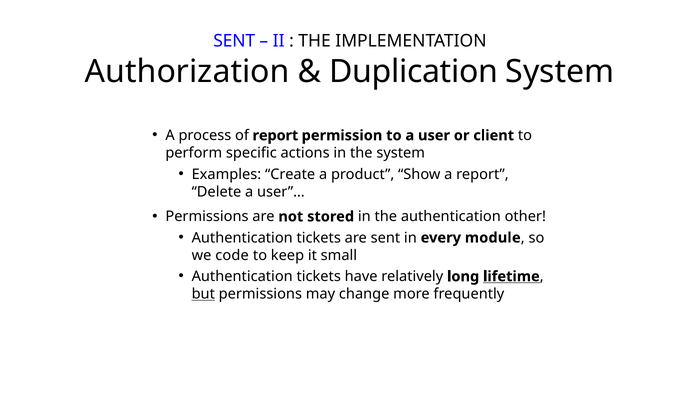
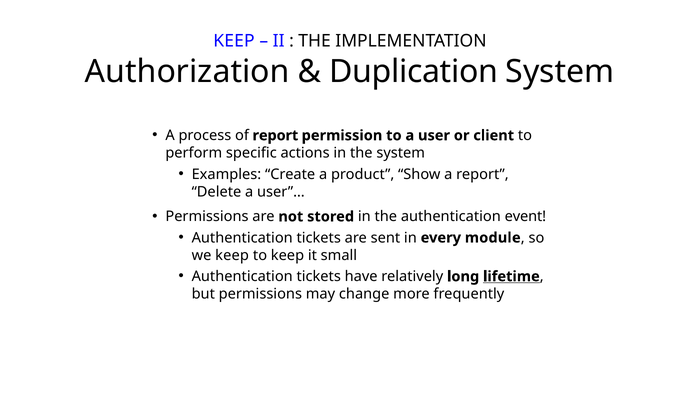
SENT at (234, 41): SENT -> KEEP
other: other -> event
we code: code -> keep
but underline: present -> none
